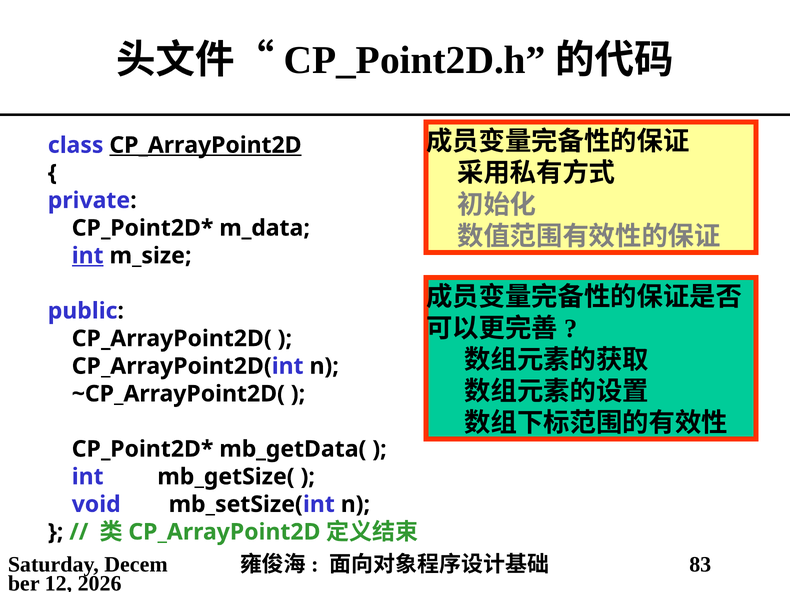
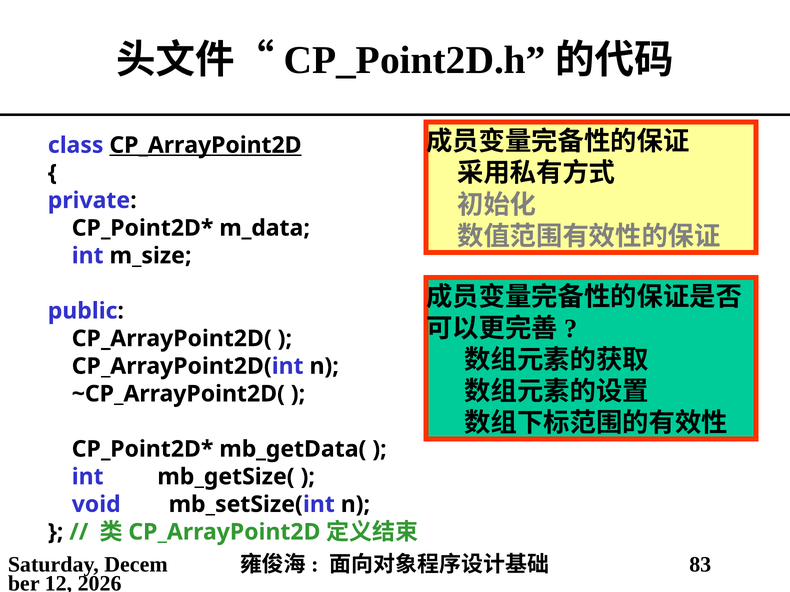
int at (88, 256) underline: present -> none
